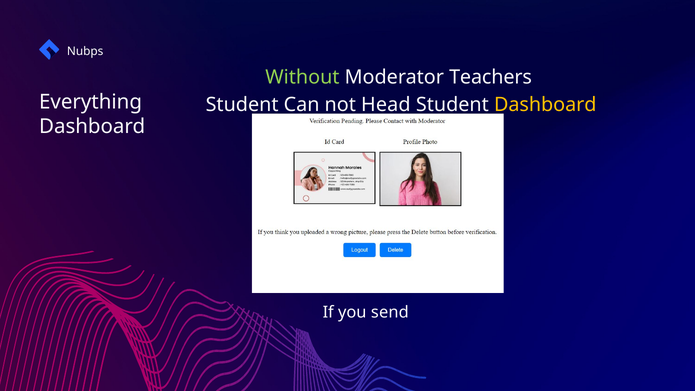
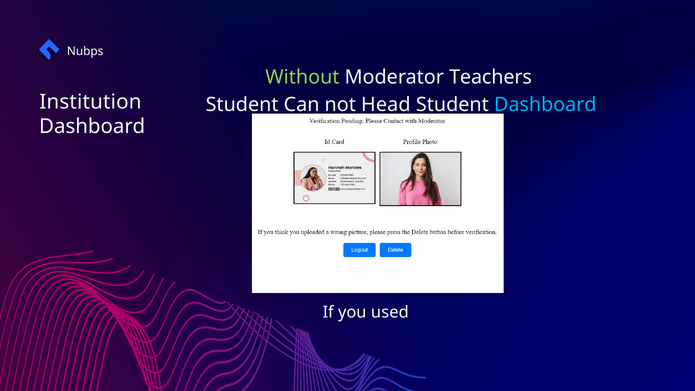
Everything: Everything -> Institution
Dashboard at (545, 105) colour: yellow -> light blue
send: send -> used
